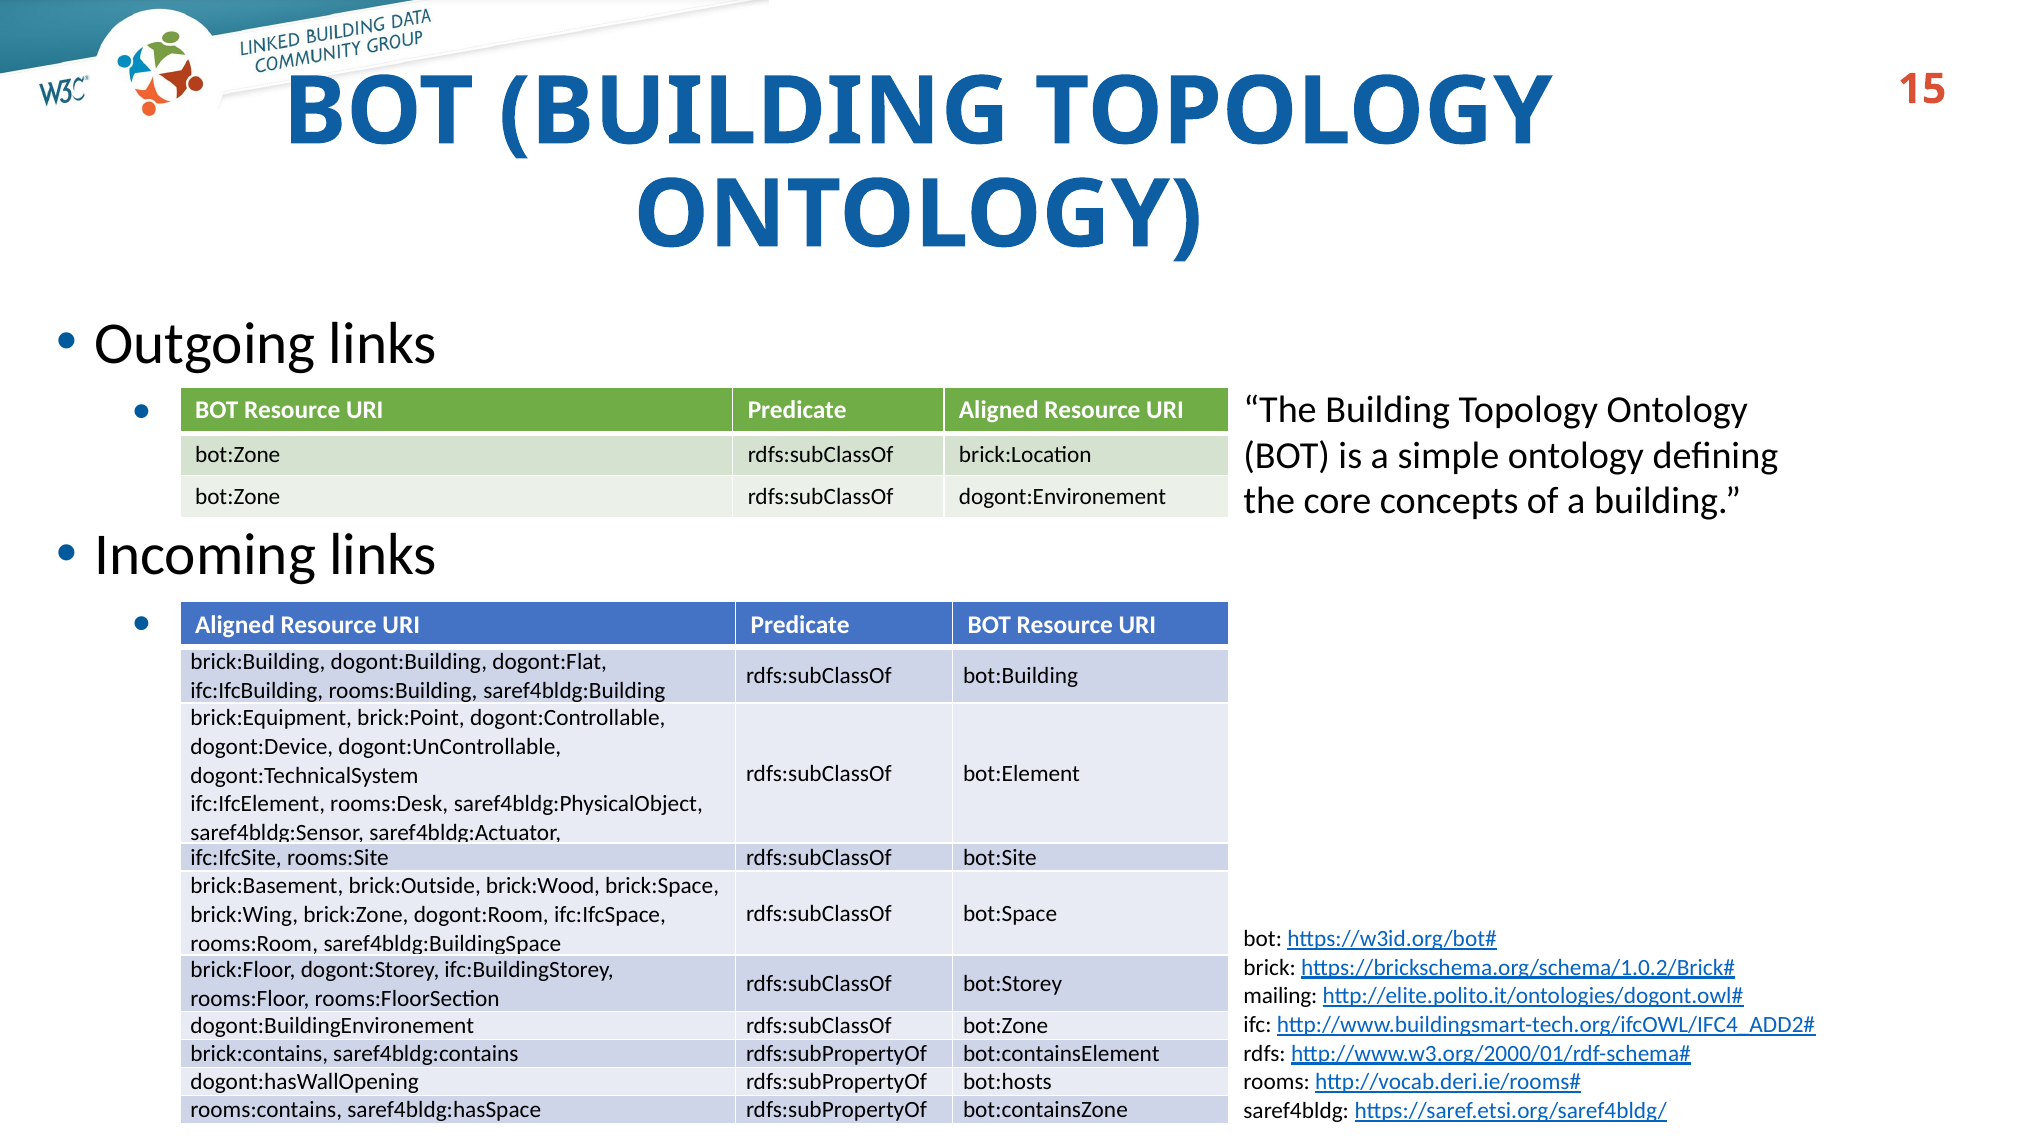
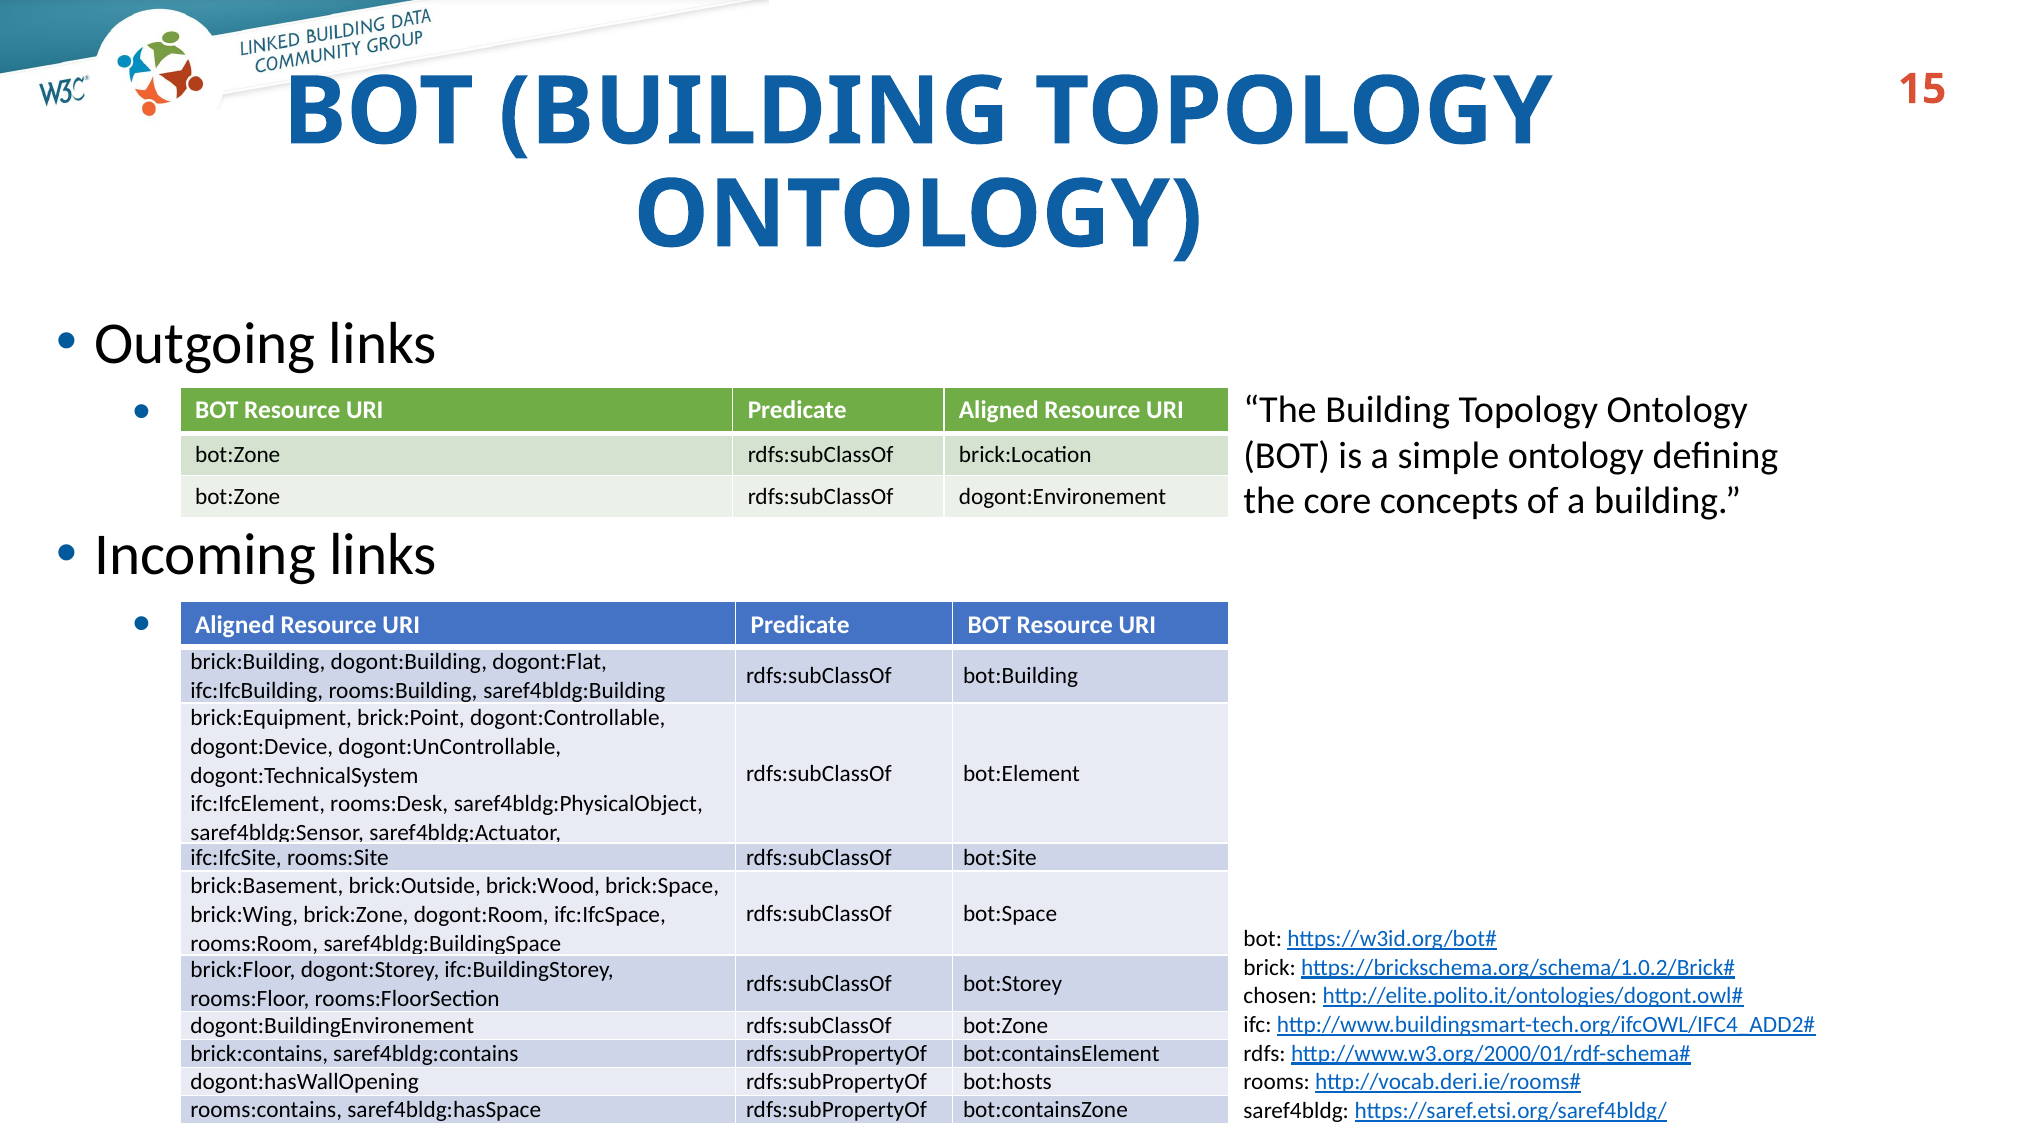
mailing: mailing -> chosen
